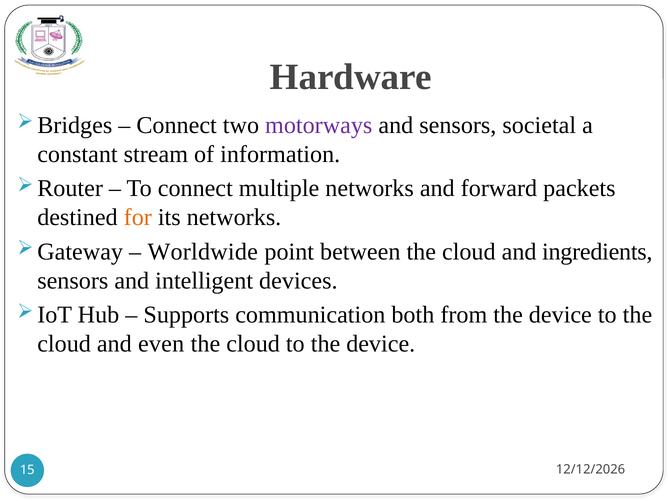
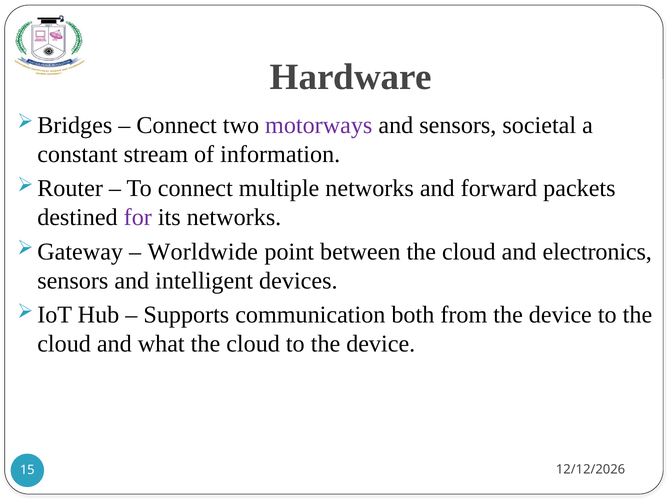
for colour: orange -> purple
ingredients: ingredients -> electronics
even: even -> what
